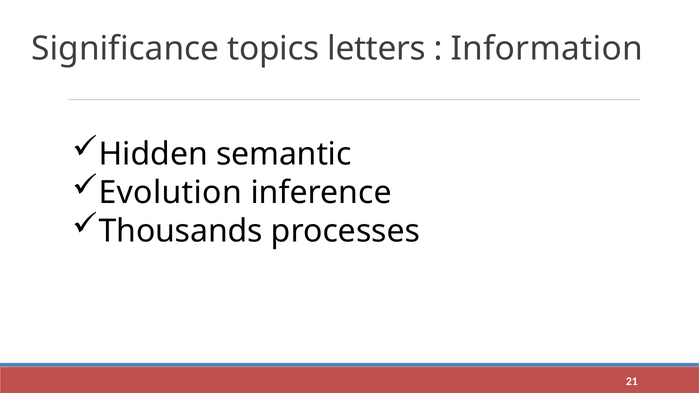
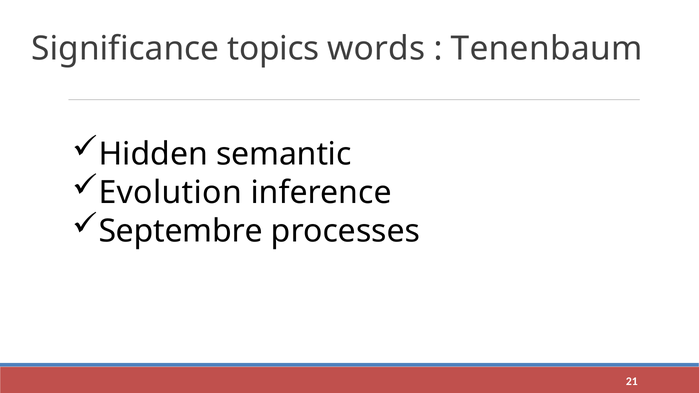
letters: letters -> words
Information: Information -> Tenenbaum
Thousands: Thousands -> Septembre
